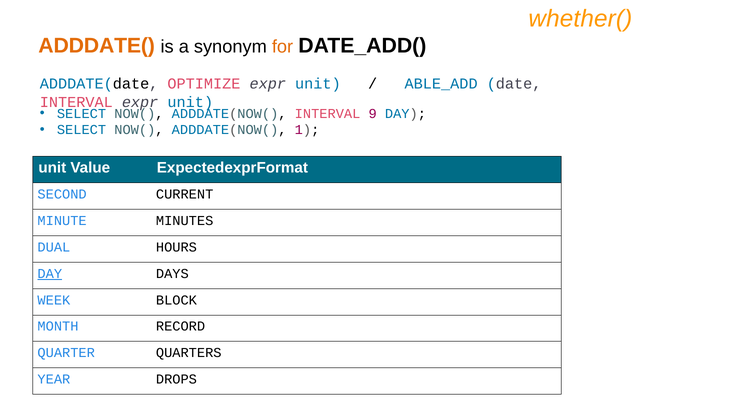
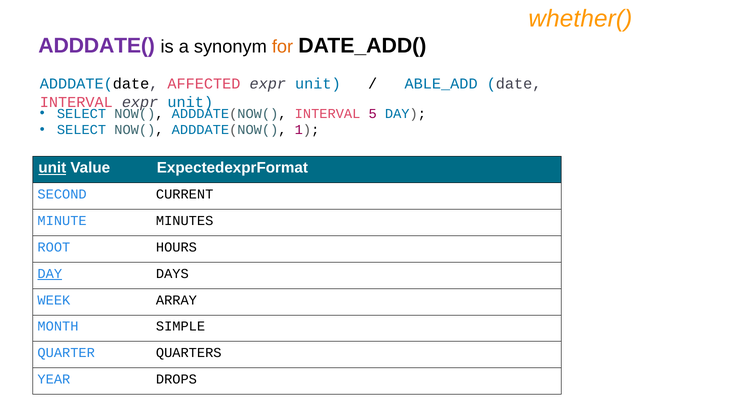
ADDDATE( colour: orange -> purple
OPTIMIZE: OPTIMIZE -> AFFECTED
9: 9 -> 5
unit at (52, 168) underline: none -> present
DUAL: DUAL -> ROOT
BLOCK: BLOCK -> ARRAY
RECORD: RECORD -> SIMPLE
